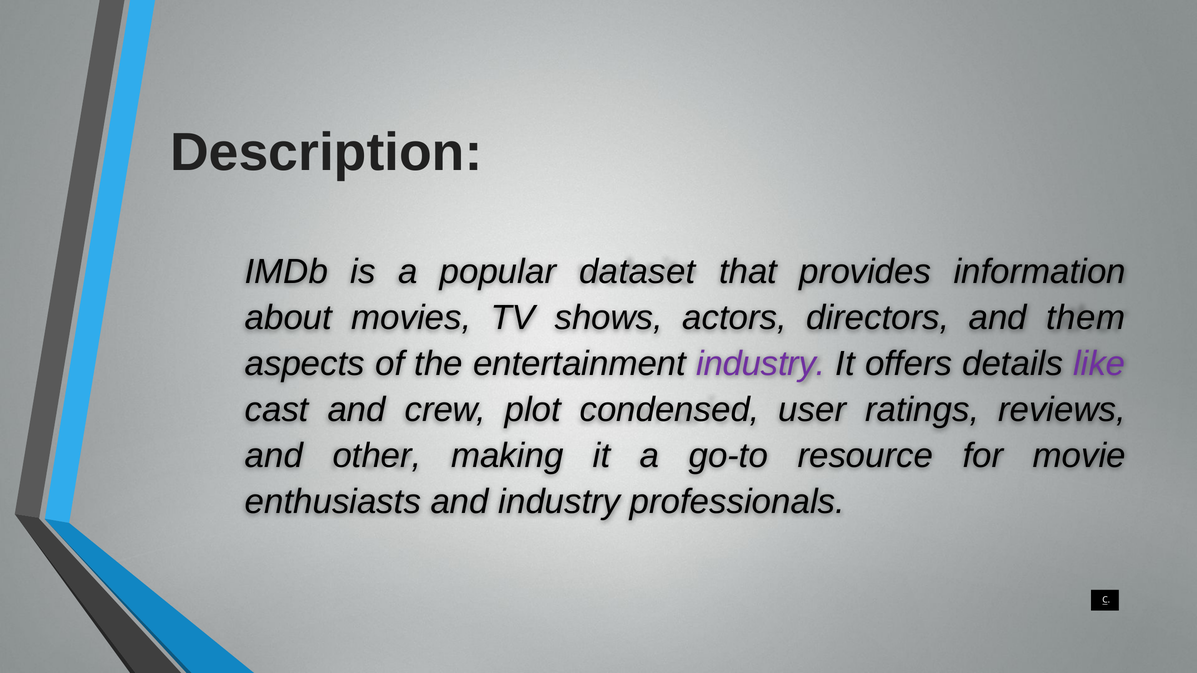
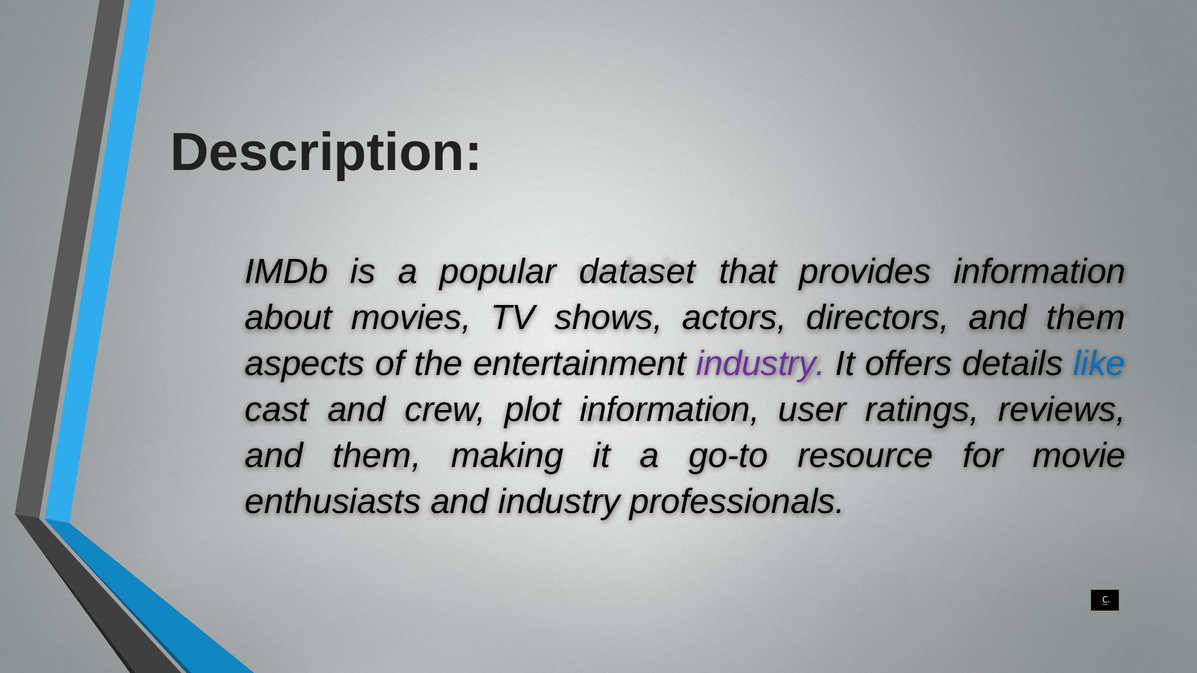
like colour: purple -> blue
plot condensed: condensed -> information
other at (377, 456): other -> them
